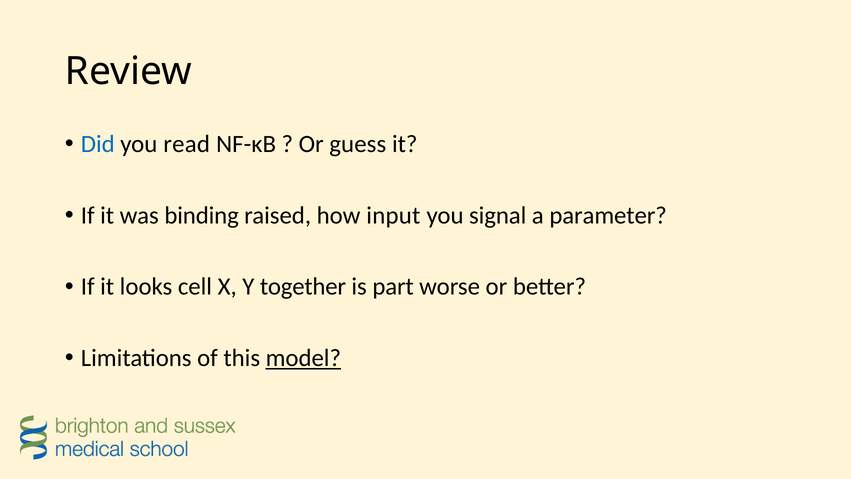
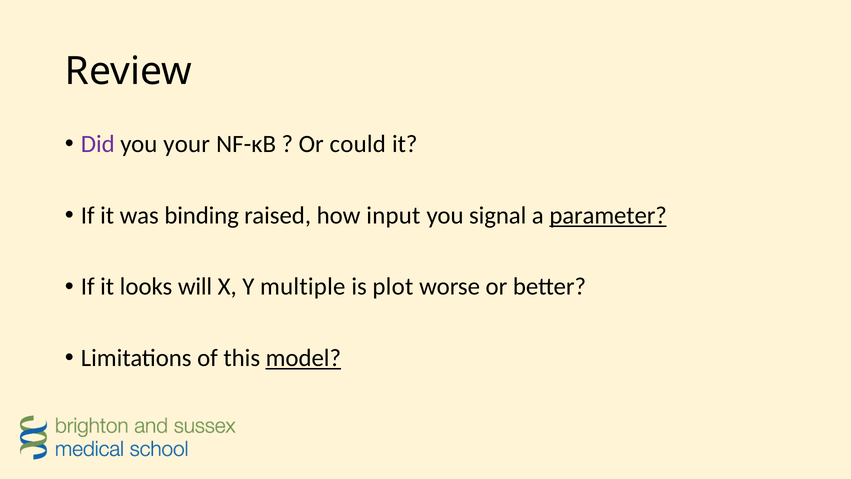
Did colour: blue -> purple
read: read -> your
guess: guess -> could
parameter underline: none -> present
cell: cell -> will
together: together -> multiple
part: part -> plot
